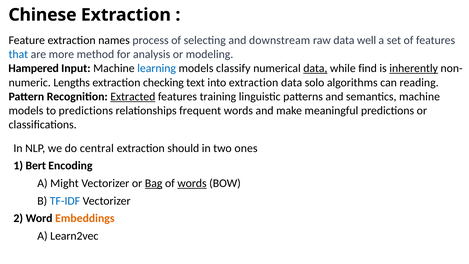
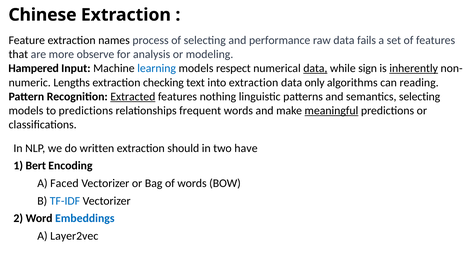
downstream: downstream -> performance
well: well -> fails
that colour: blue -> black
method: method -> observe
classify: classify -> respect
find: find -> sign
solo: solo -> only
training: training -> nothing
semantics machine: machine -> selecting
meaningful underline: none -> present
central: central -> written
ones: ones -> have
Might: Might -> Faced
Bag underline: present -> none
words at (192, 183) underline: present -> none
Embeddings colour: orange -> blue
Learn2vec: Learn2vec -> Layer2vec
